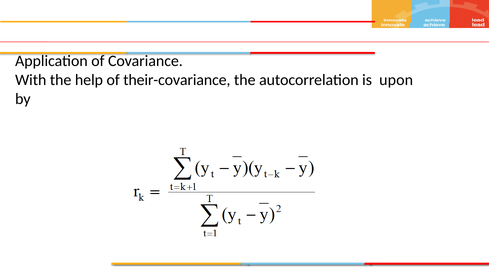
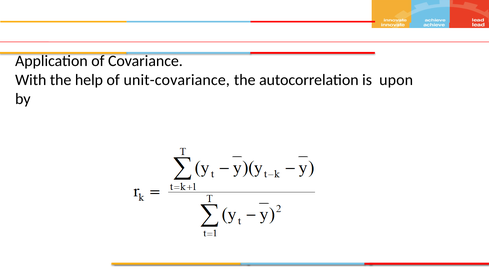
their-covariance: their-covariance -> unit-covariance
